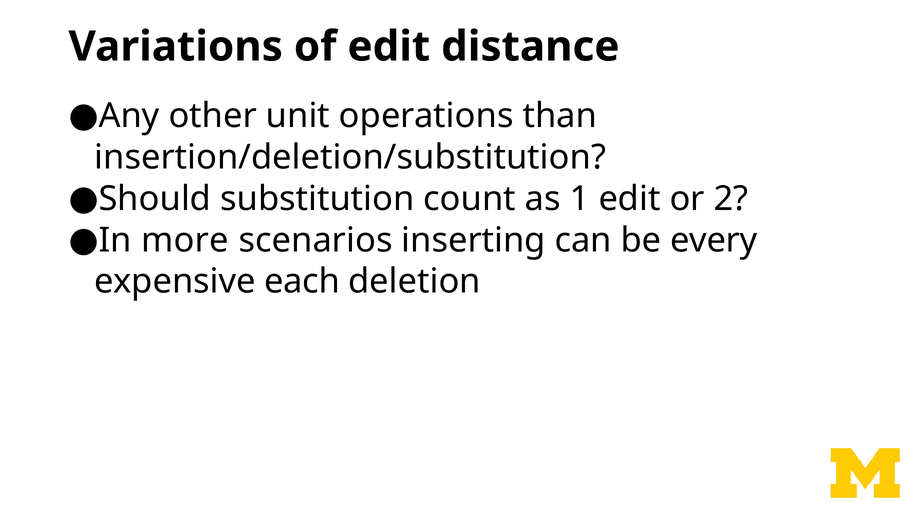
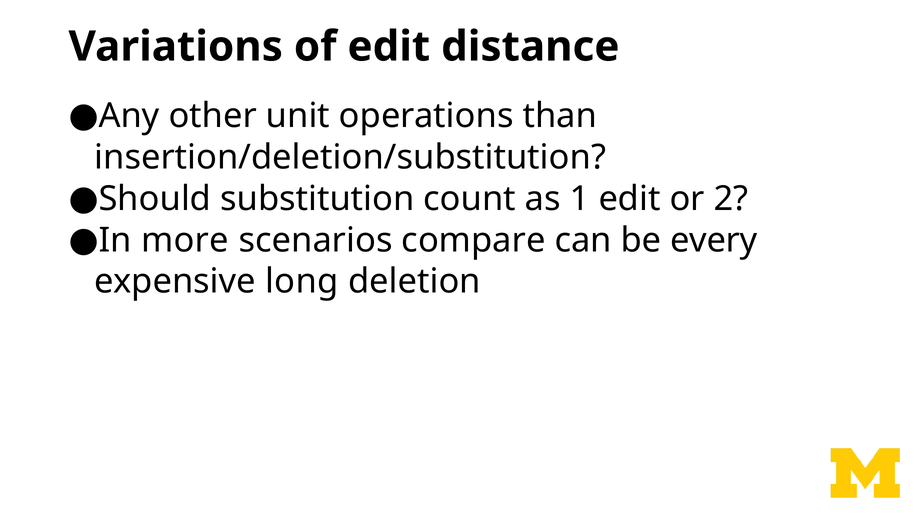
inserting: inserting -> compare
each: each -> long
